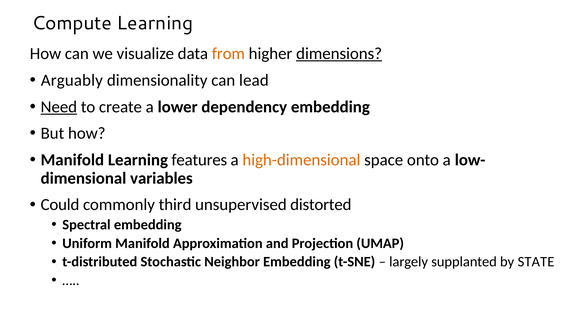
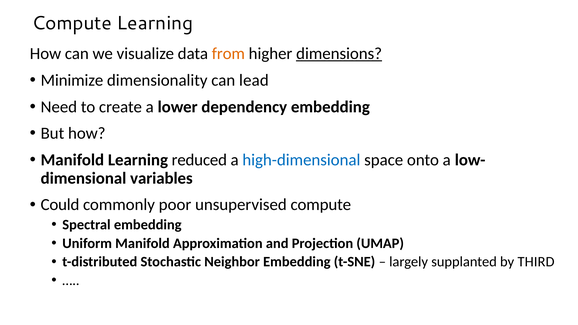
Arguably: Arguably -> Minimize
Need underline: present -> none
features: features -> reduced
high-dimensional colour: orange -> blue
third: third -> poor
unsupervised distorted: distorted -> compute
STATE: STATE -> THIRD
